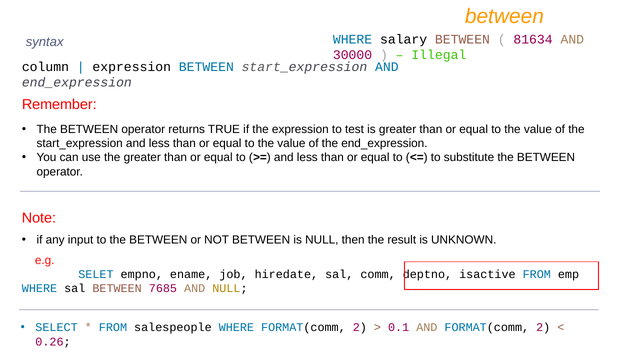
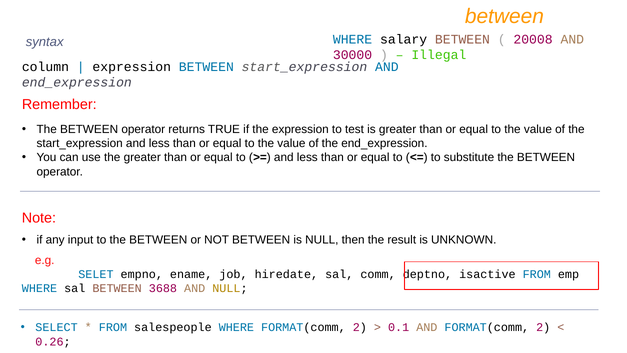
81634: 81634 -> 20008
7685: 7685 -> 3688
